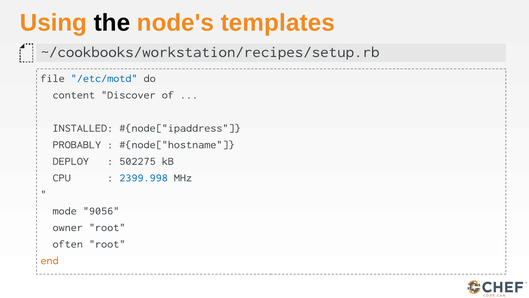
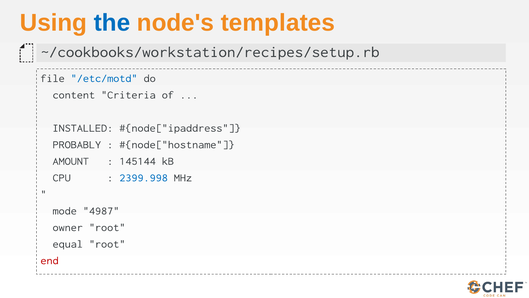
the colour: black -> blue
Discover: Discover -> Criteria
DEPLOY: DEPLOY -> AMOUNT
502275: 502275 -> 145144
9056: 9056 -> 4987
often: often -> equal
end colour: orange -> red
